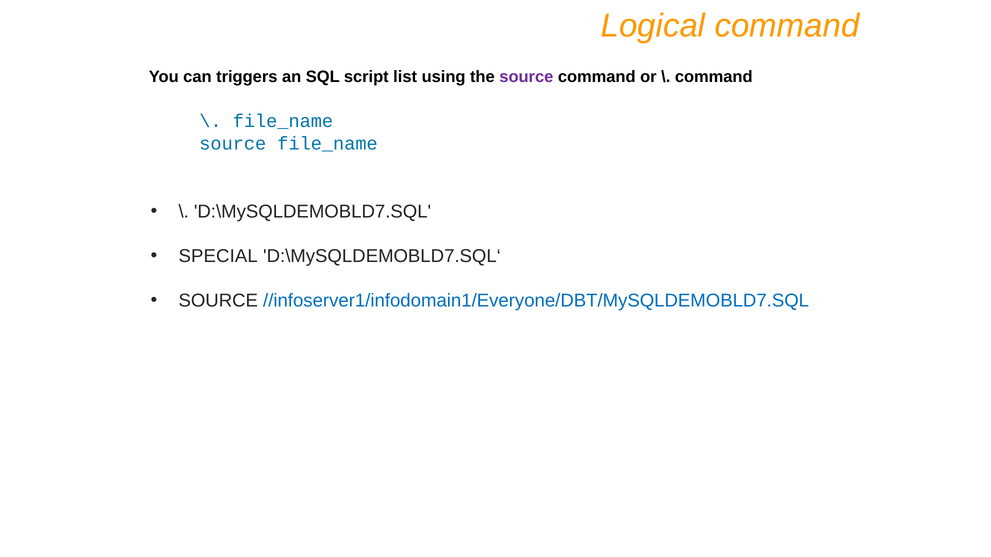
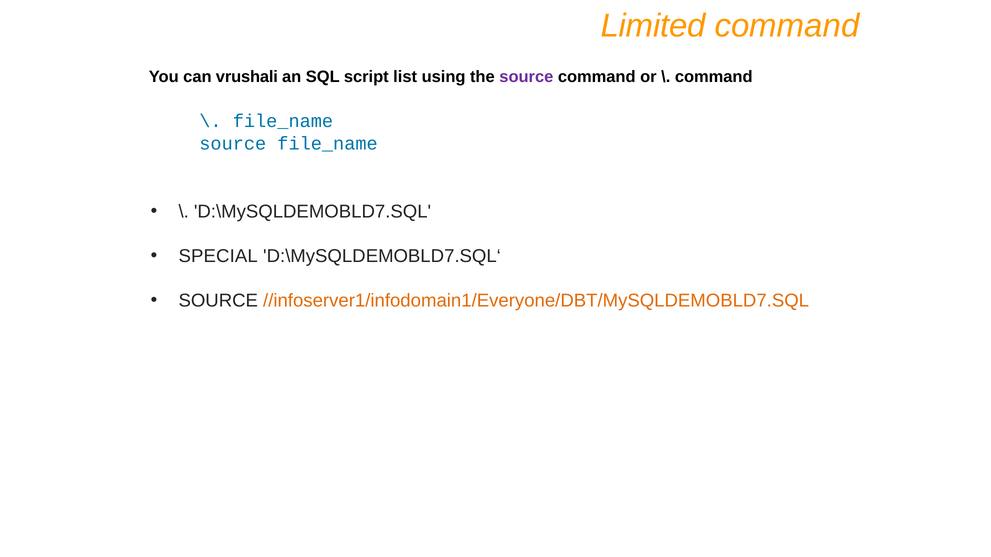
Logical: Logical -> Limited
triggers: triggers -> vrushali
//infoserver1/infodomain1/Everyone/DBT/MySQLDEMOBLD7.SQL colour: blue -> orange
